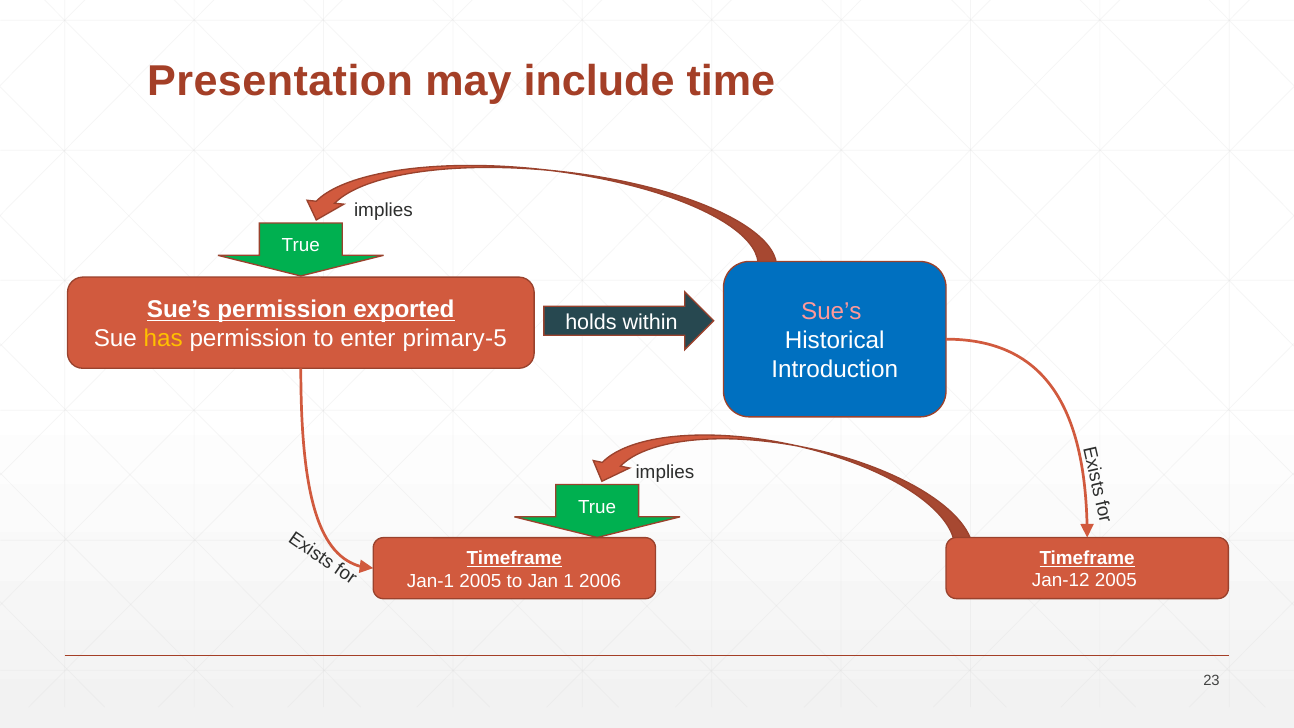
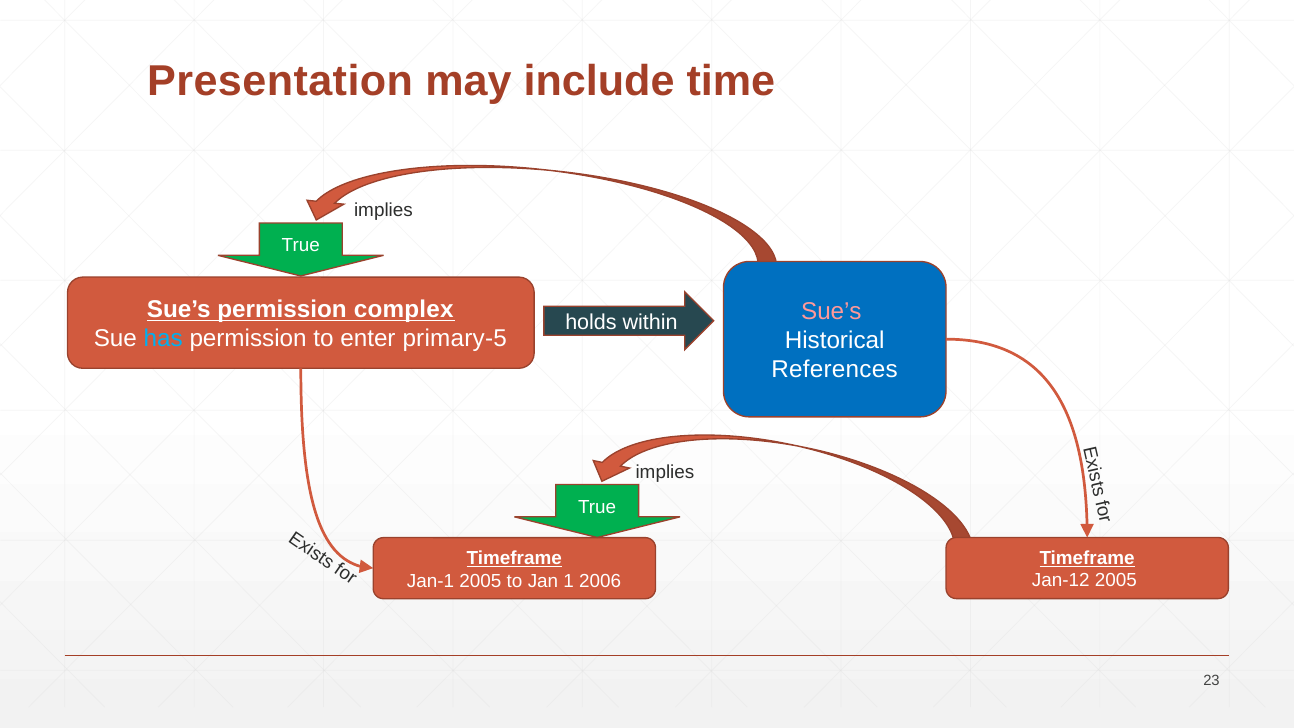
exported: exported -> complex
has colour: yellow -> light blue
Introduction: Introduction -> References
